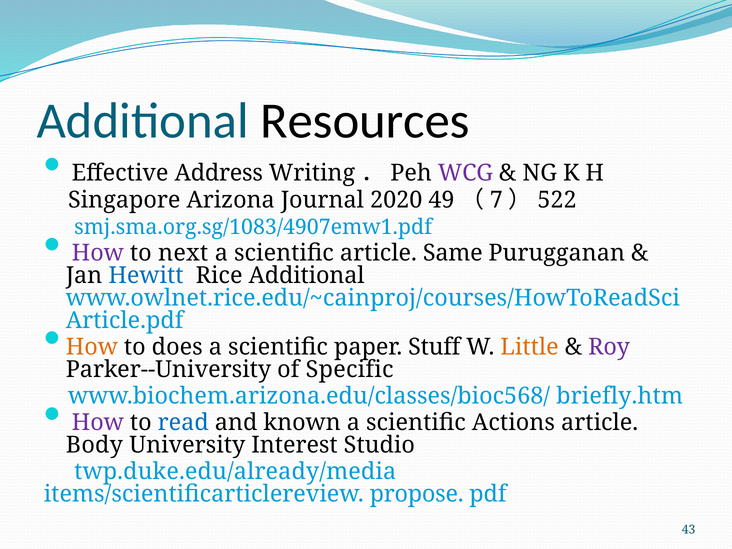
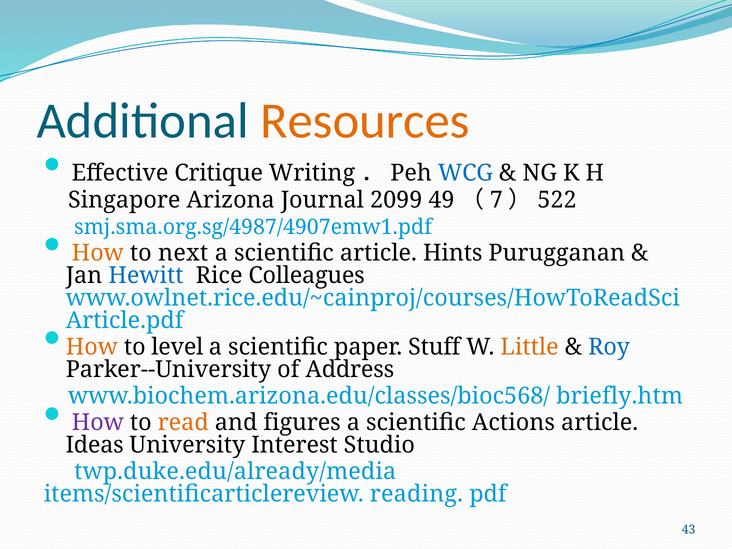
Resources colour: black -> orange
Address: Address -> Critique
WCG colour: purple -> blue
2020: 2020 -> 2099
smj.sma.org.sg/1083/4907emw1.pdf: smj.sma.org.sg/1083/4907emw1.pdf -> smj.sma.org.sg/4987/4907emw1.pdf
How at (98, 253) colour: purple -> orange
Same: Same -> Hints
Rice Additional: Additional -> Colleagues
does: does -> level
Roy colour: purple -> blue
Specific: Specific -> Address
read colour: blue -> orange
known: known -> figures
Body: Body -> Ideas
propose: propose -> reading
